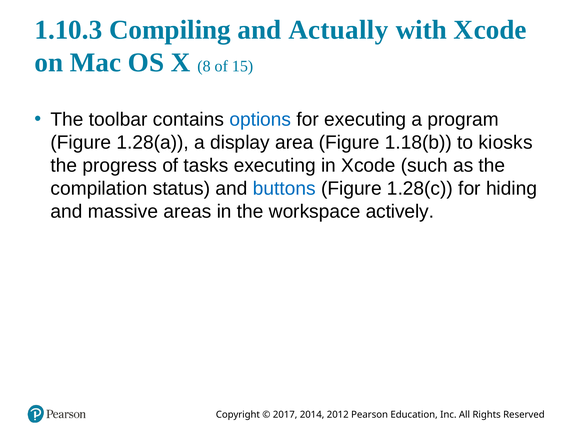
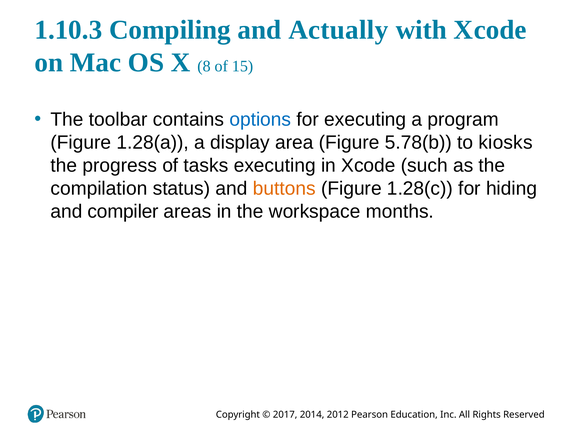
1.18(b: 1.18(b -> 5.78(b
buttons colour: blue -> orange
massive: massive -> compiler
actively: actively -> months
